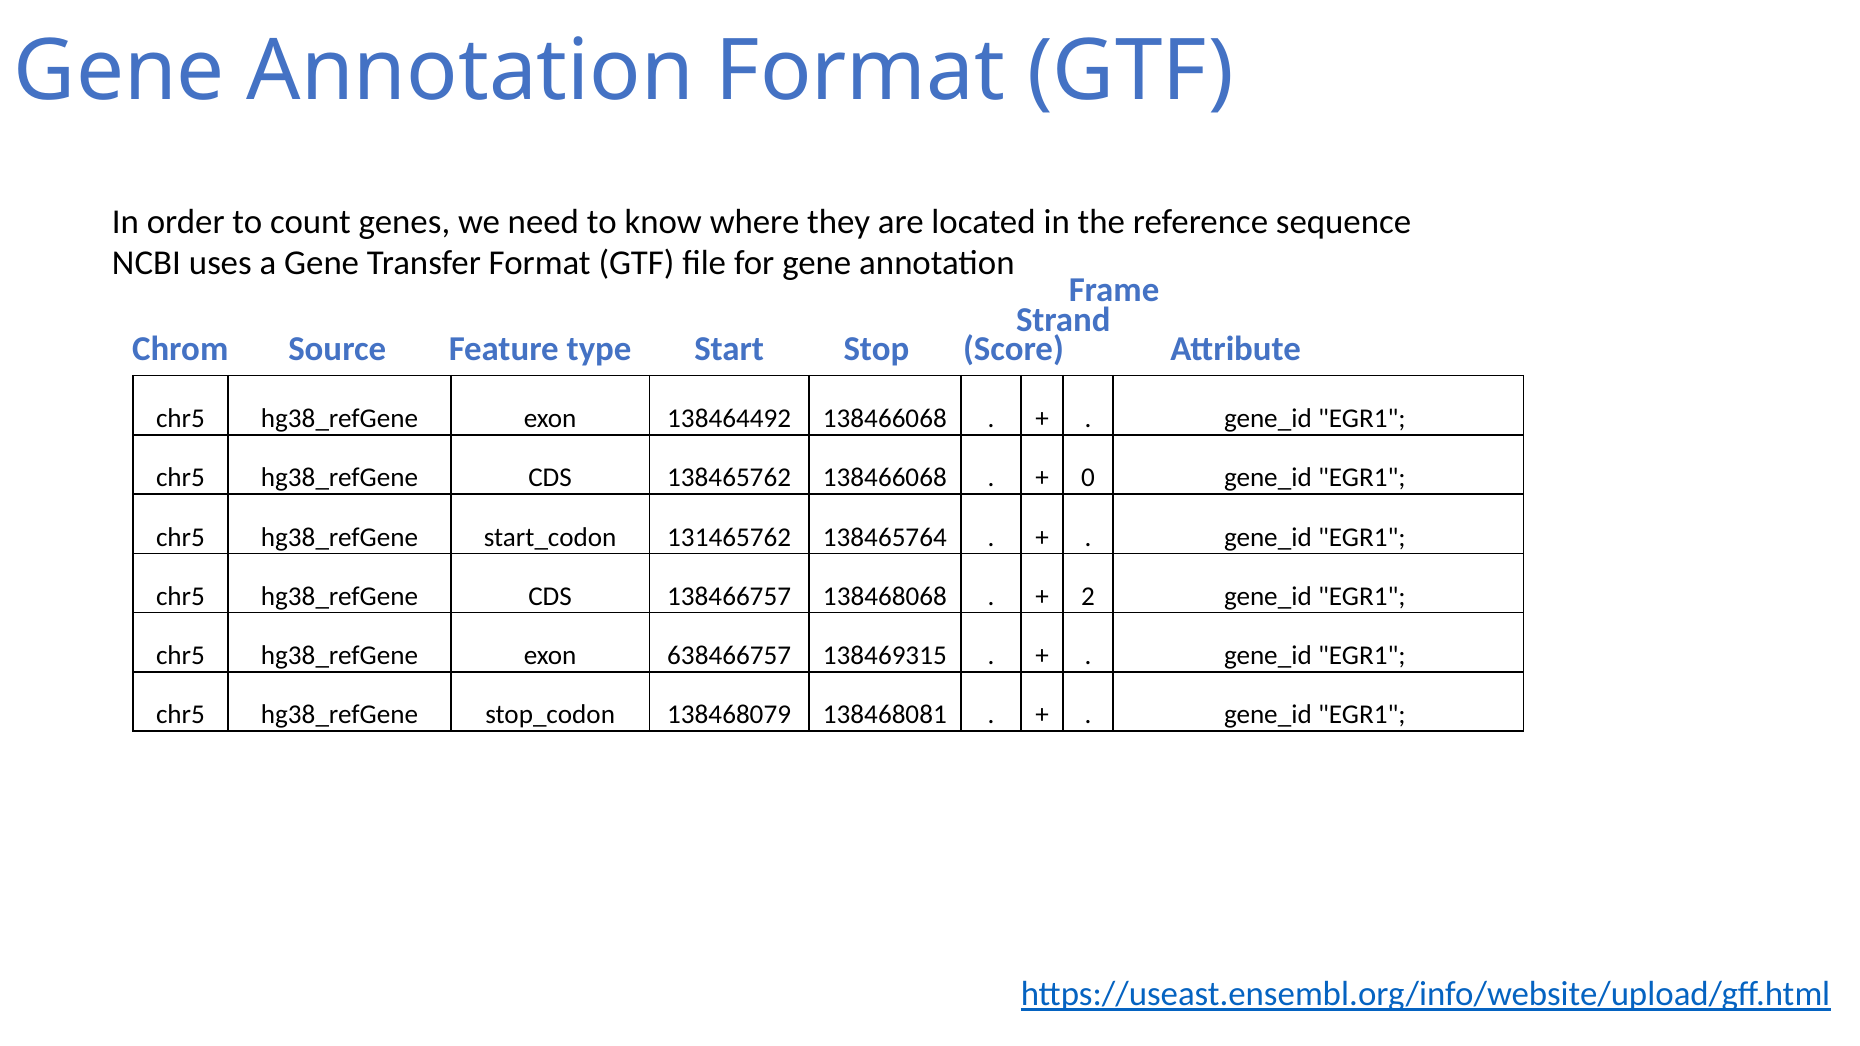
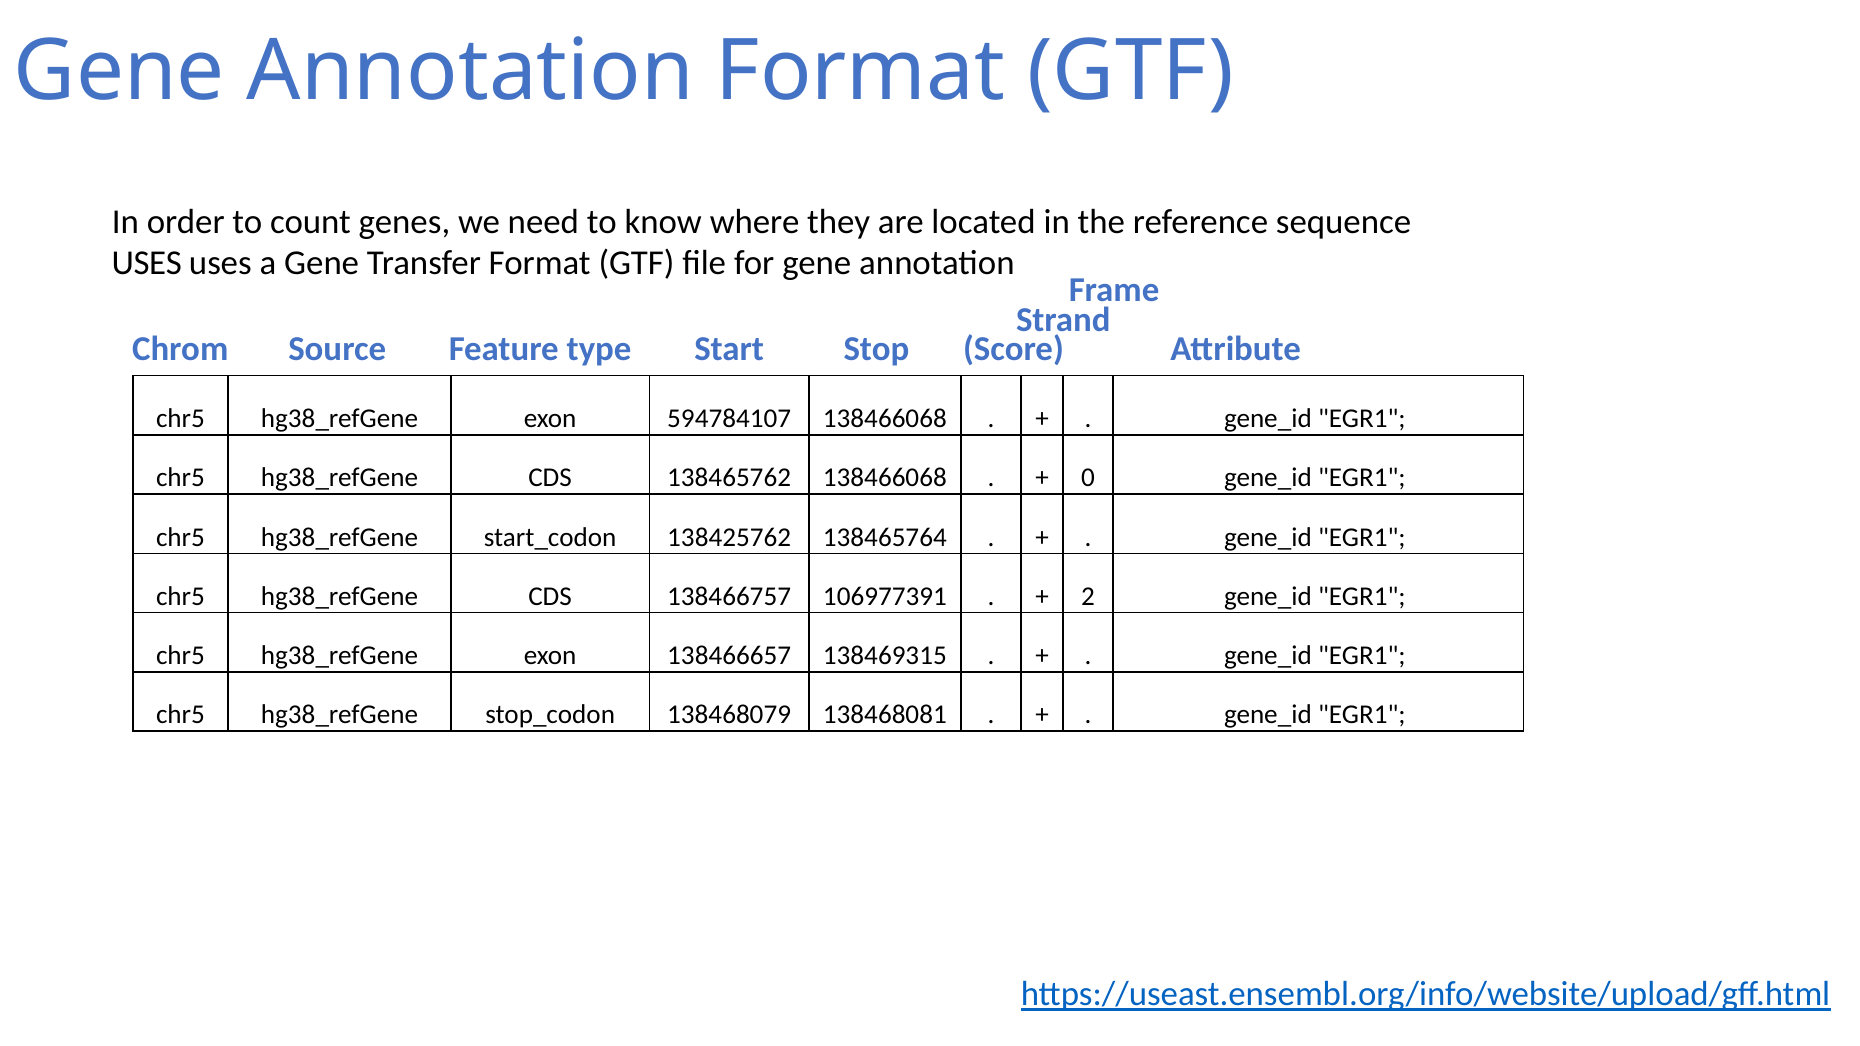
NCBI at (146, 263): NCBI -> USES
138464492: 138464492 -> 594784107
131465762: 131465762 -> 138425762
138468068: 138468068 -> 106977391
638466757: 638466757 -> 138466657
